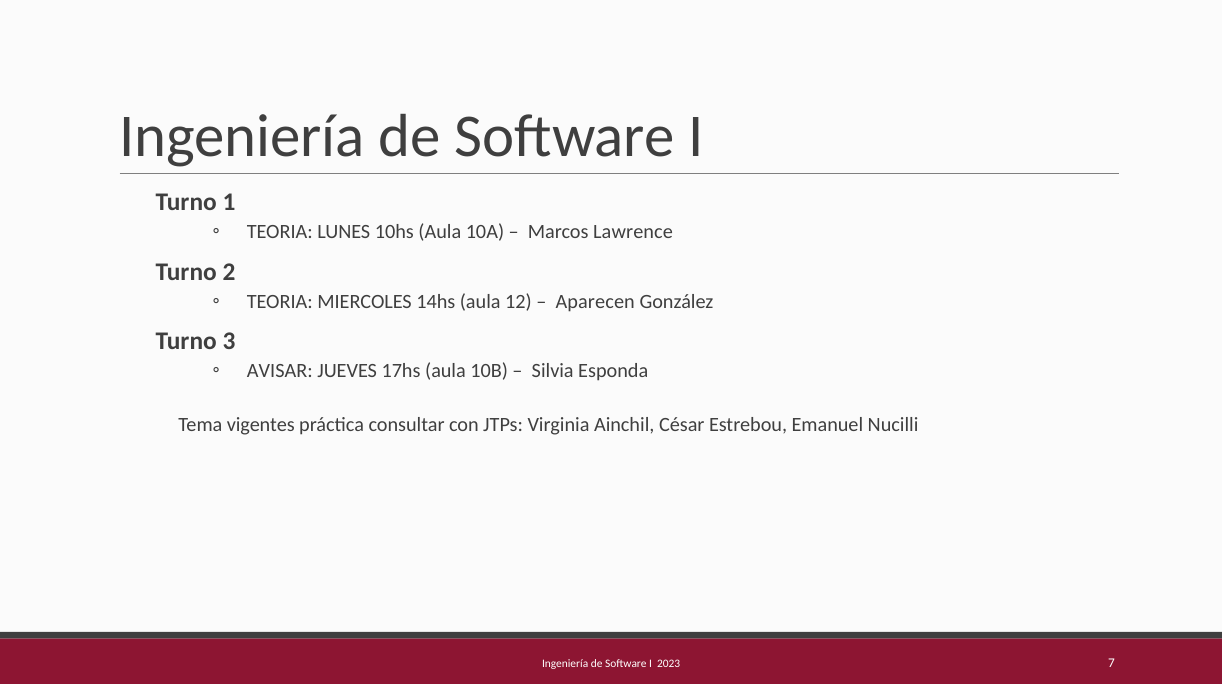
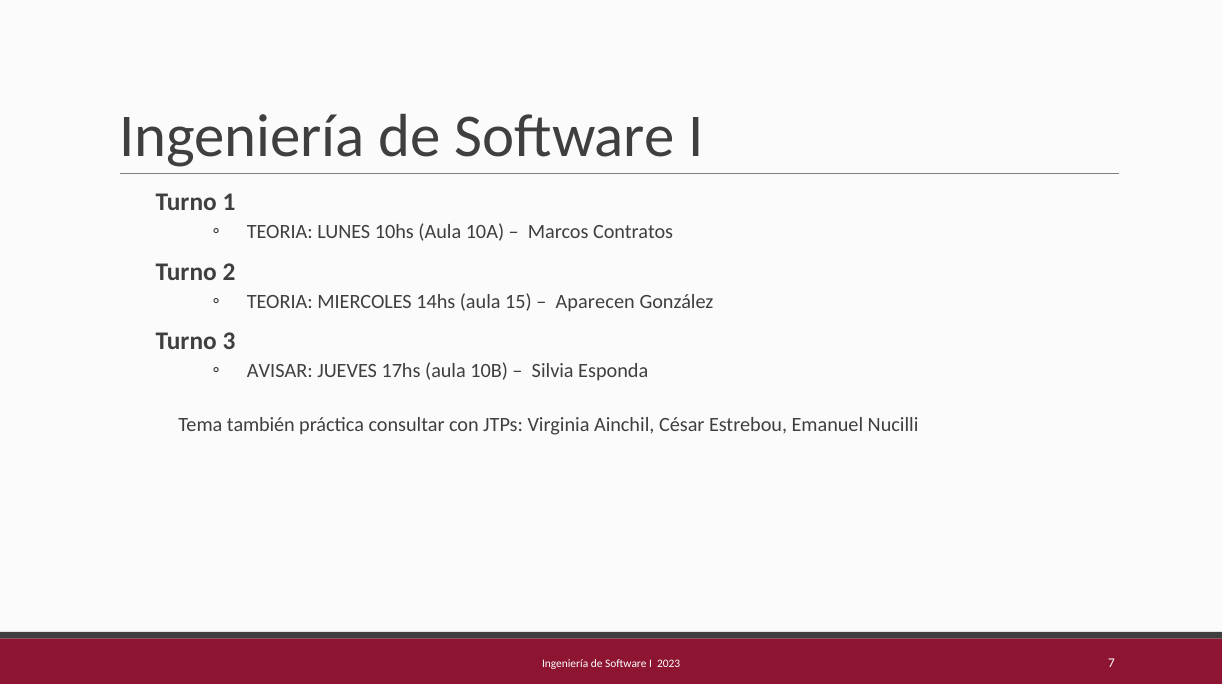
Lawrence: Lawrence -> Contratos
12: 12 -> 15
vigentes: vigentes -> también
